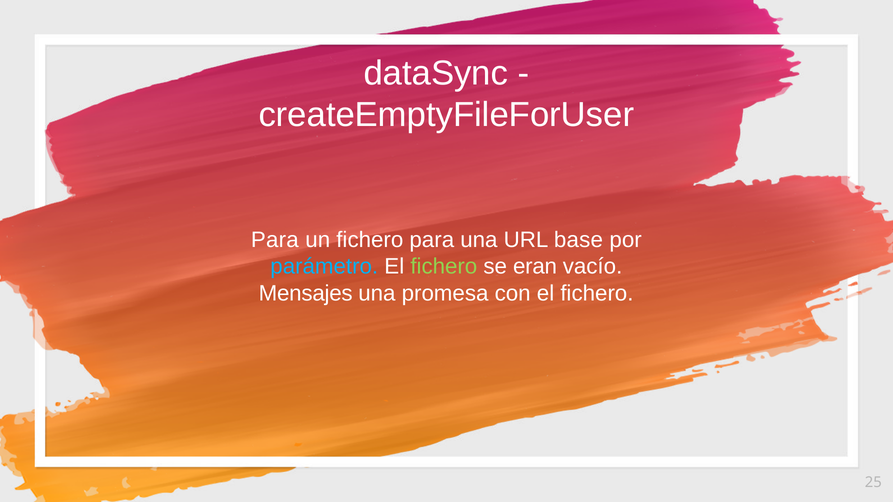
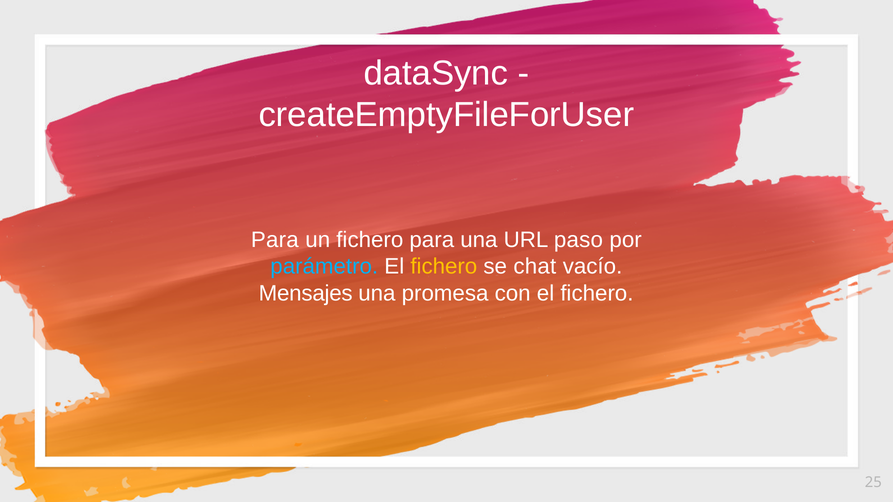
base: base -> paso
fichero at (444, 267) colour: light green -> yellow
eran: eran -> chat
